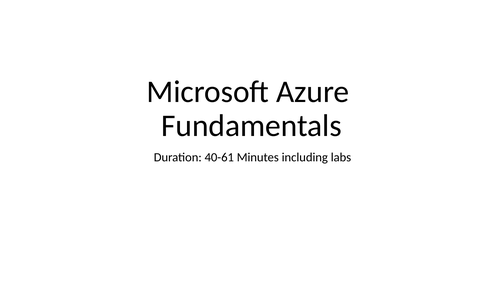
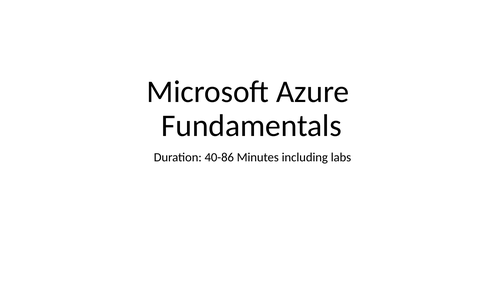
40-61: 40-61 -> 40-86
